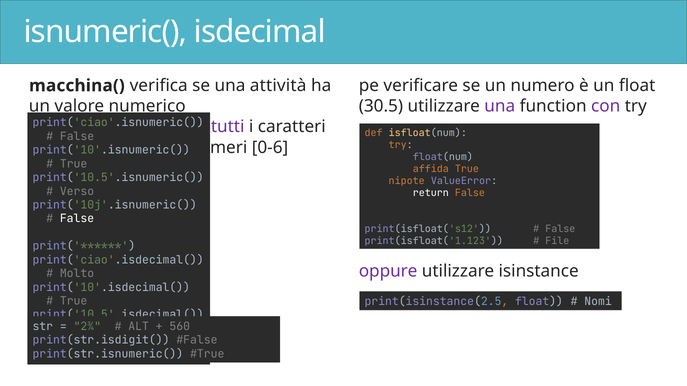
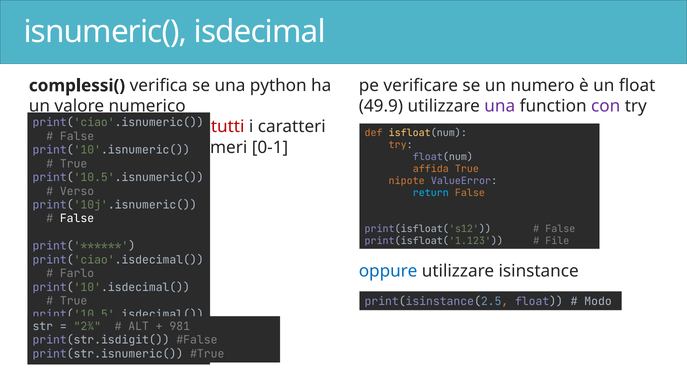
macchina(: macchina( -> complessi(
attività: attività -> python
30.5: 30.5 -> 49.9
tutti colour: purple -> red
0-6: 0-6 -> 0-1
return colour: white -> light blue
oppure colour: purple -> blue
Molto: Molto -> Farlo
Nomi: Nomi -> Modo
560: 560 -> 981
